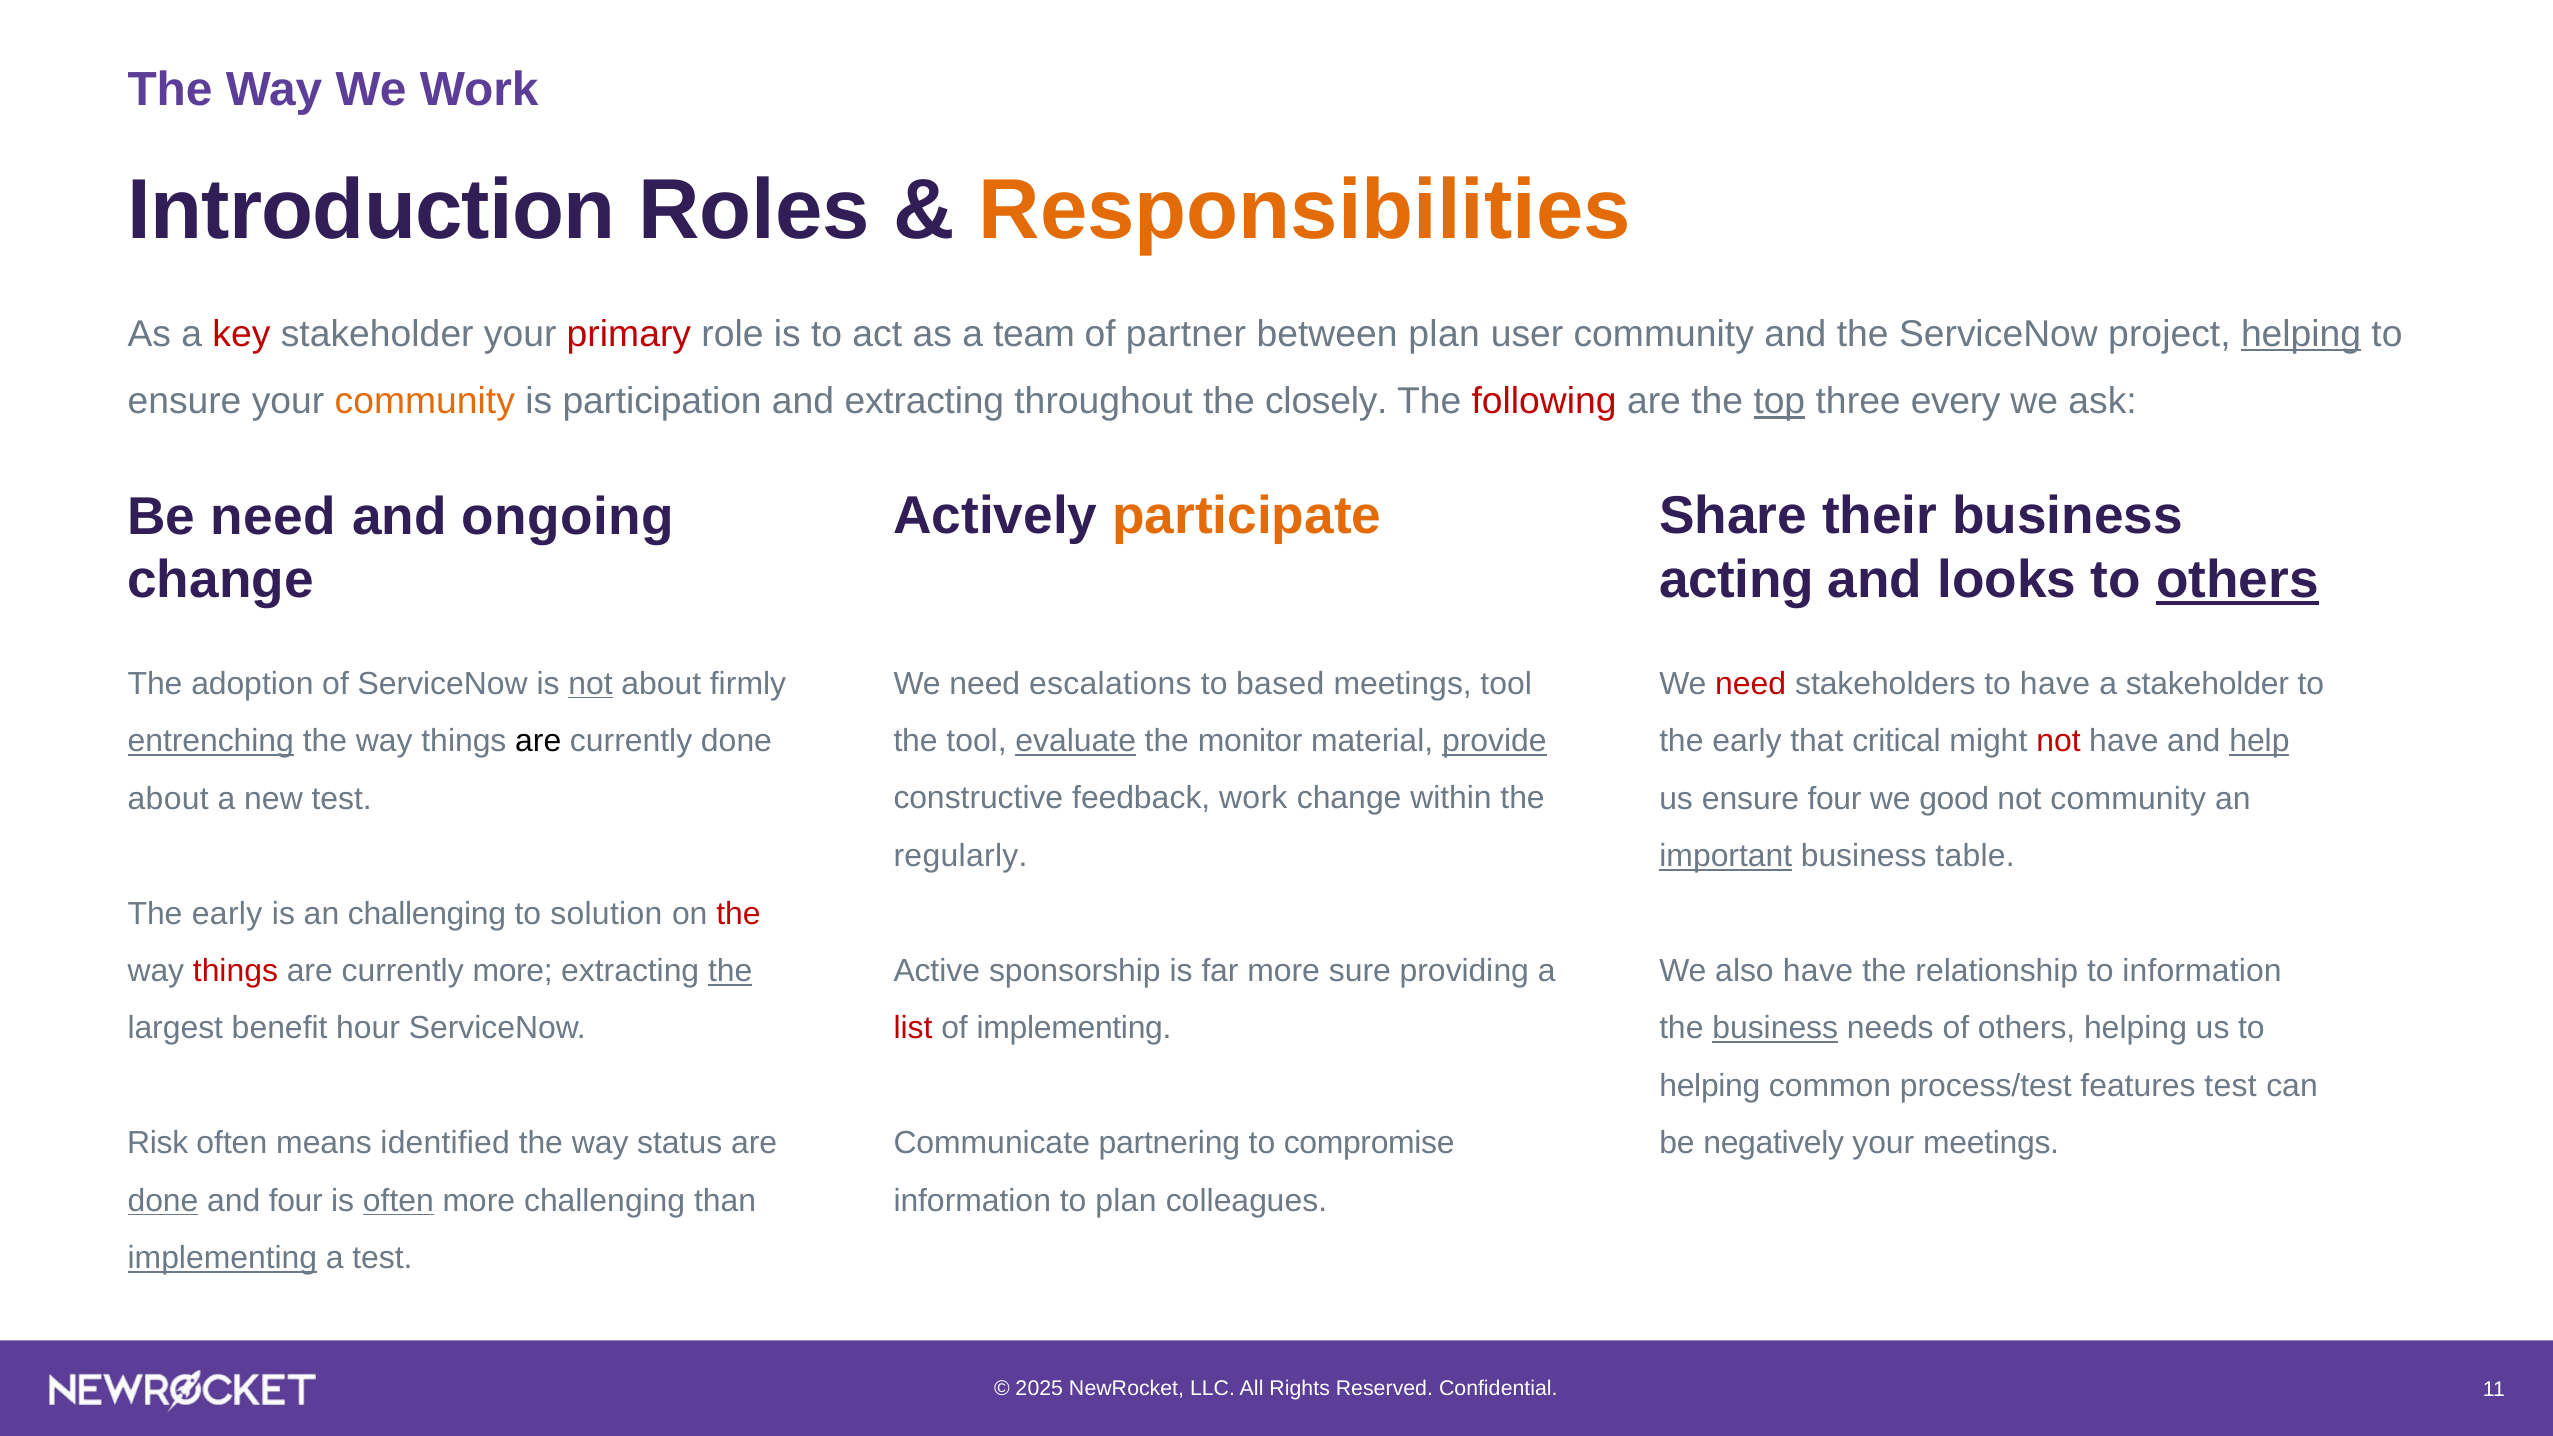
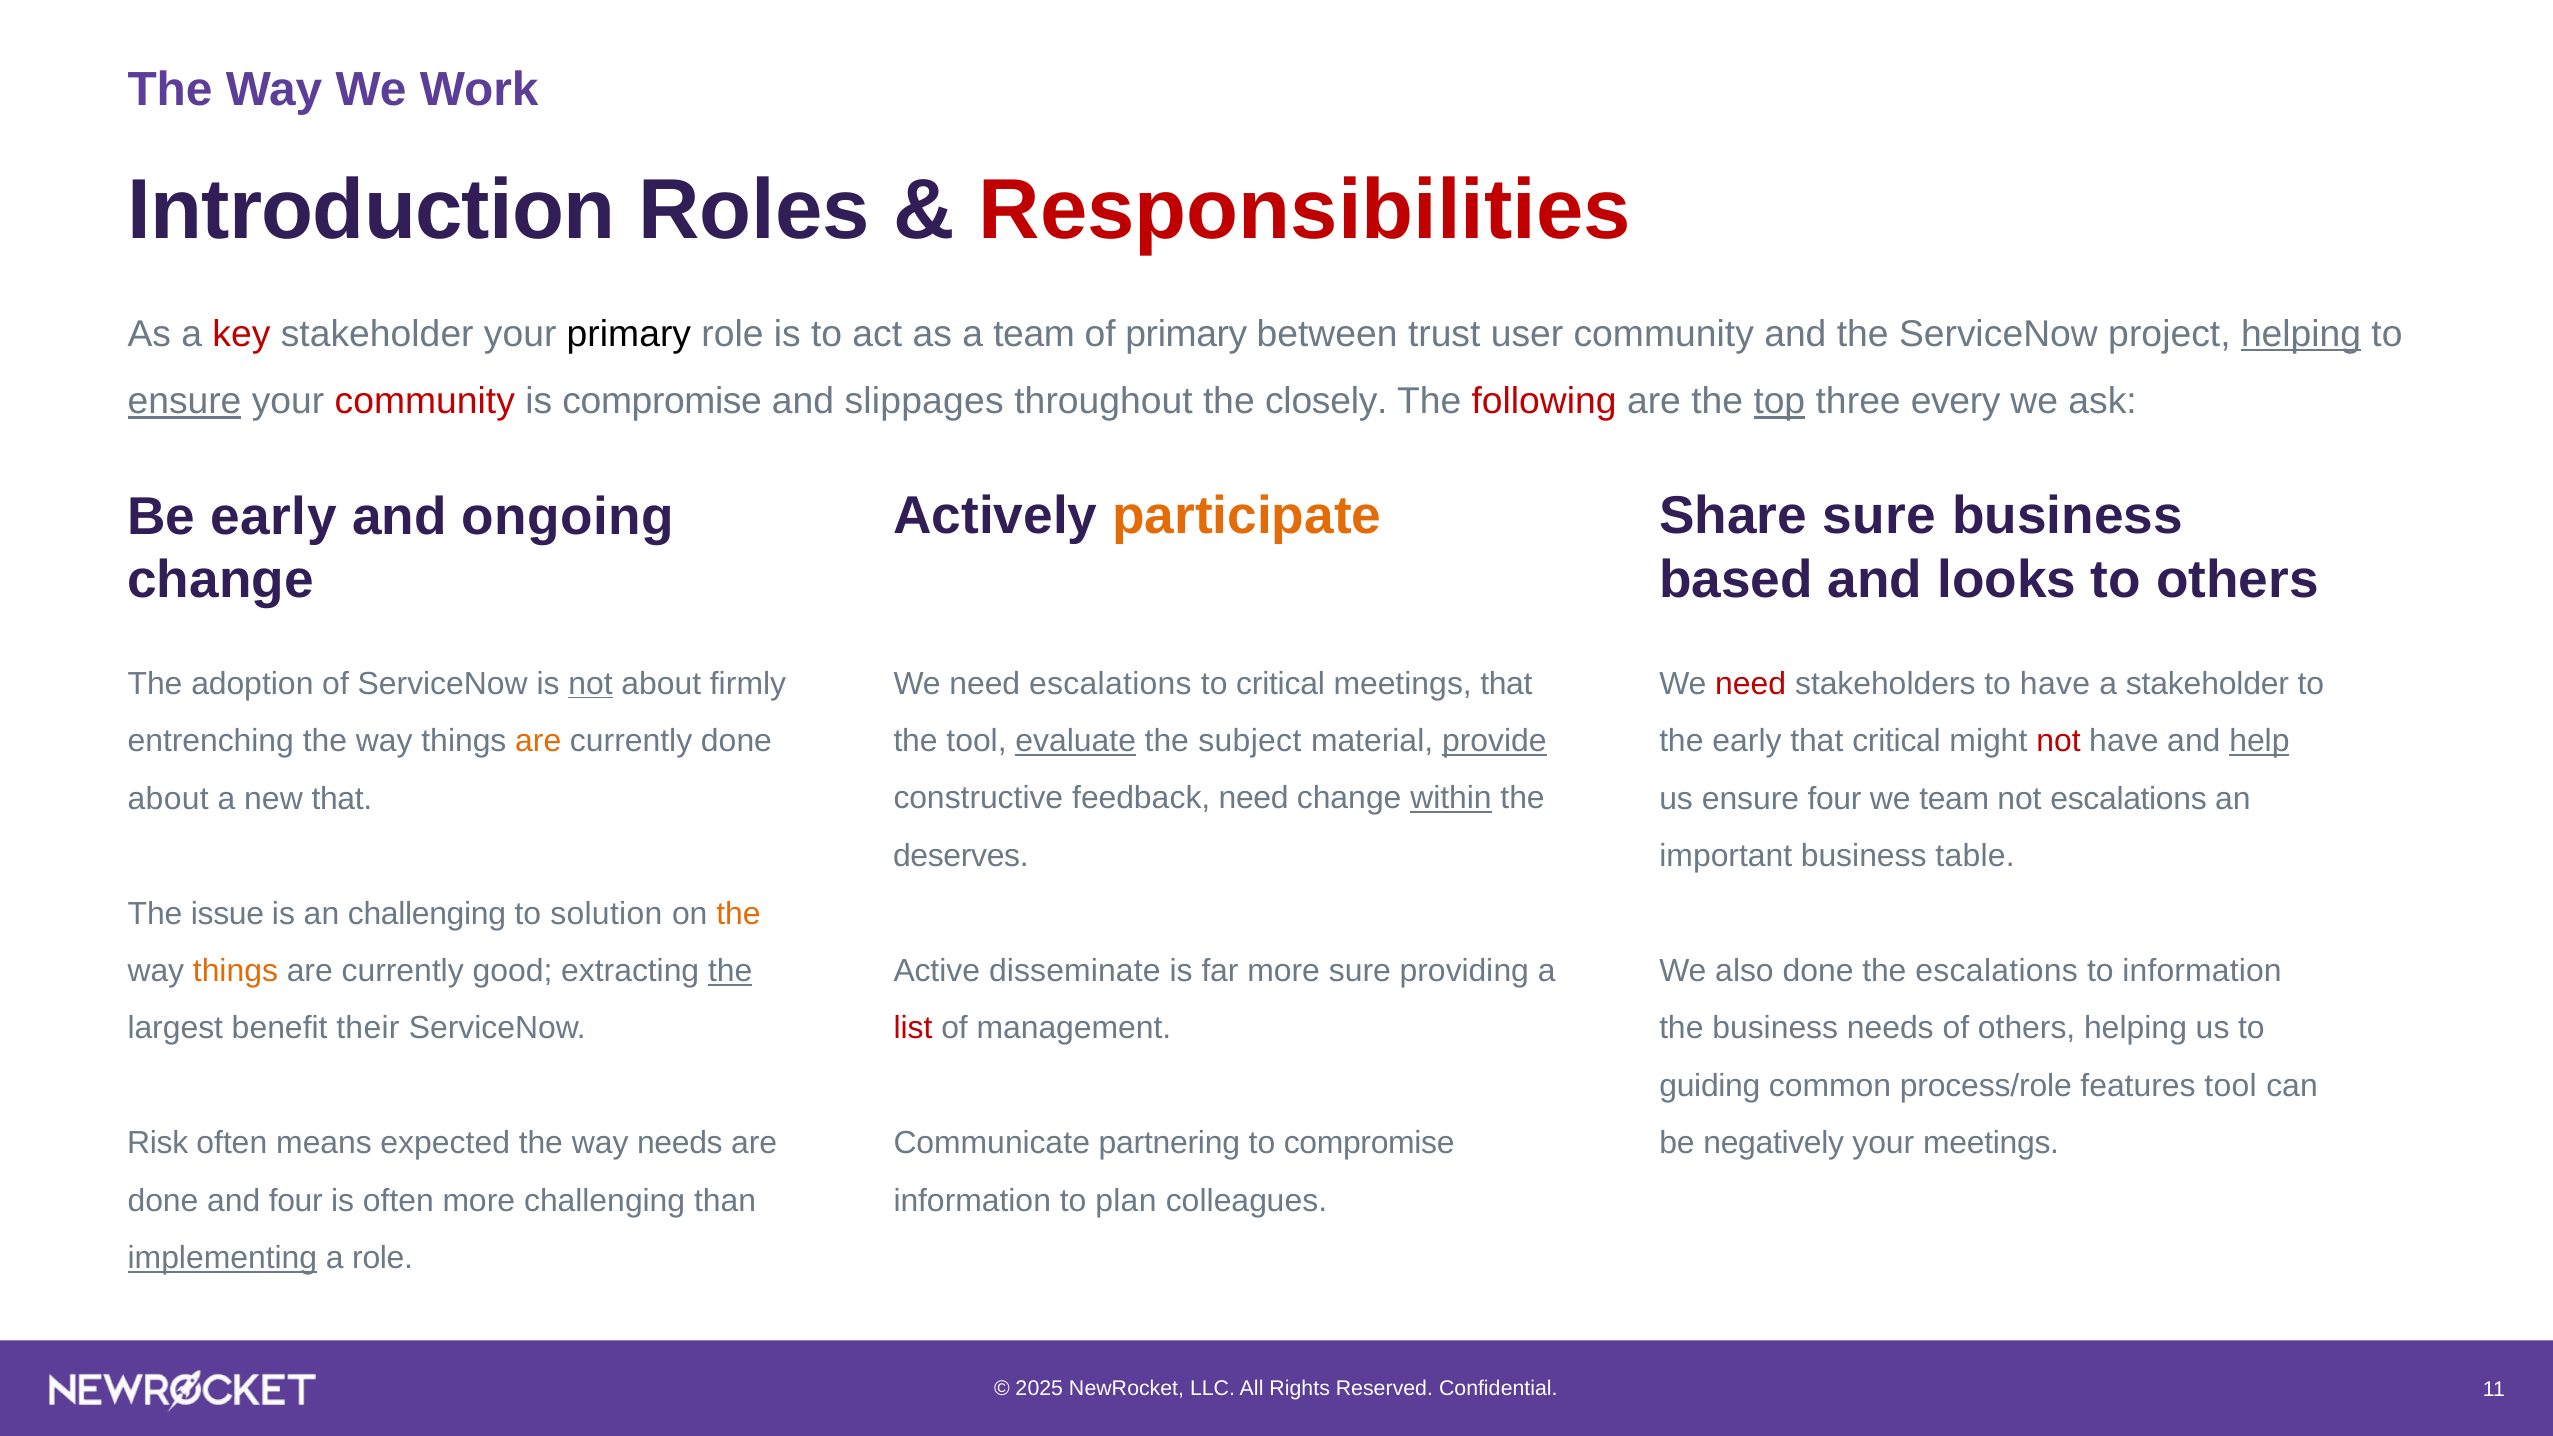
Responsibilities colour: orange -> red
primary at (629, 334) colour: red -> black
of partner: partner -> primary
between plan: plan -> trust
ensure at (185, 401) underline: none -> present
community at (425, 401) colour: orange -> red
is participation: participation -> compromise
and extracting: extracting -> slippages
Share their: their -> sure
Be need: need -> early
acting: acting -> based
others at (2237, 580) underline: present -> none
to based: based -> critical
meetings tool: tool -> that
entrenching underline: present -> none
are at (538, 741) colour: black -> orange
monitor: monitor -> subject
new test: test -> that
feedback work: work -> need
within underline: none -> present
we good: good -> team
not community: community -> escalations
regularly: regularly -> deserves
important underline: present -> none
early at (227, 914): early -> issue
the at (739, 914) colour: red -> orange
things at (235, 971) colour: red -> orange
currently more: more -> good
sponsorship: sponsorship -> disseminate
also have: have -> done
the relationship: relationship -> escalations
hour: hour -> their
of implementing: implementing -> management
business at (1775, 1028) underline: present -> none
helping at (1710, 1086): helping -> guiding
process/test: process/test -> process/role
features test: test -> tool
identified: identified -> expected
way status: status -> needs
done at (163, 1201) underline: present -> none
often at (398, 1201) underline: present -> none
a test: test -> role
